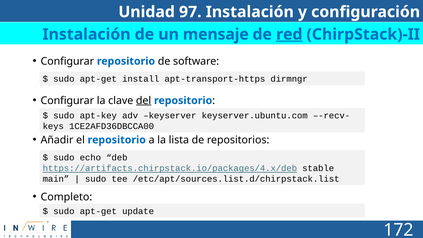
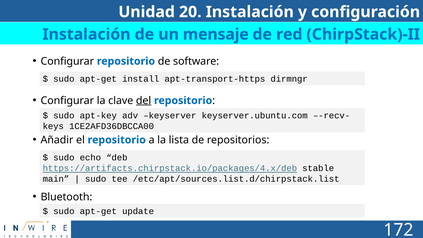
97: 97 -> 20
red underline: present -> none
Completo: Completo -> Bluetooth
